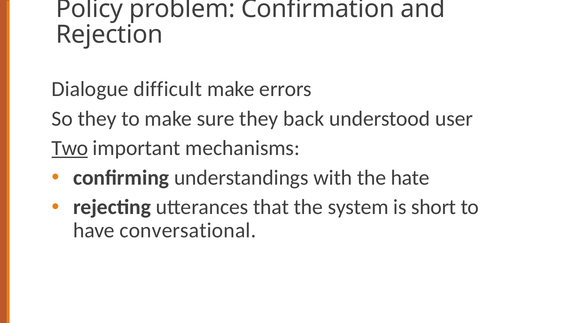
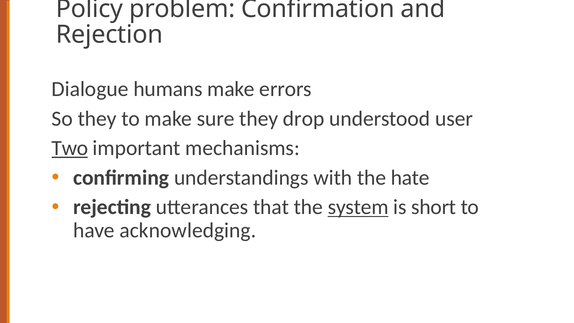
difficult: difficult -> humans
back: back -> drop
system underline: none -> present
conversational: conversational -> acknowledging
